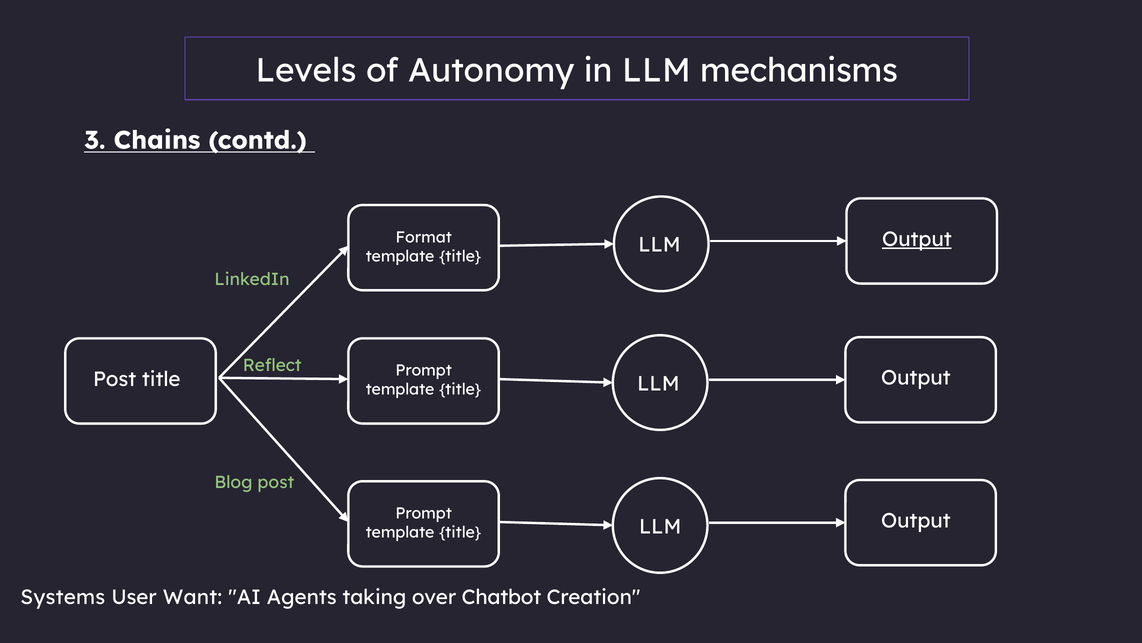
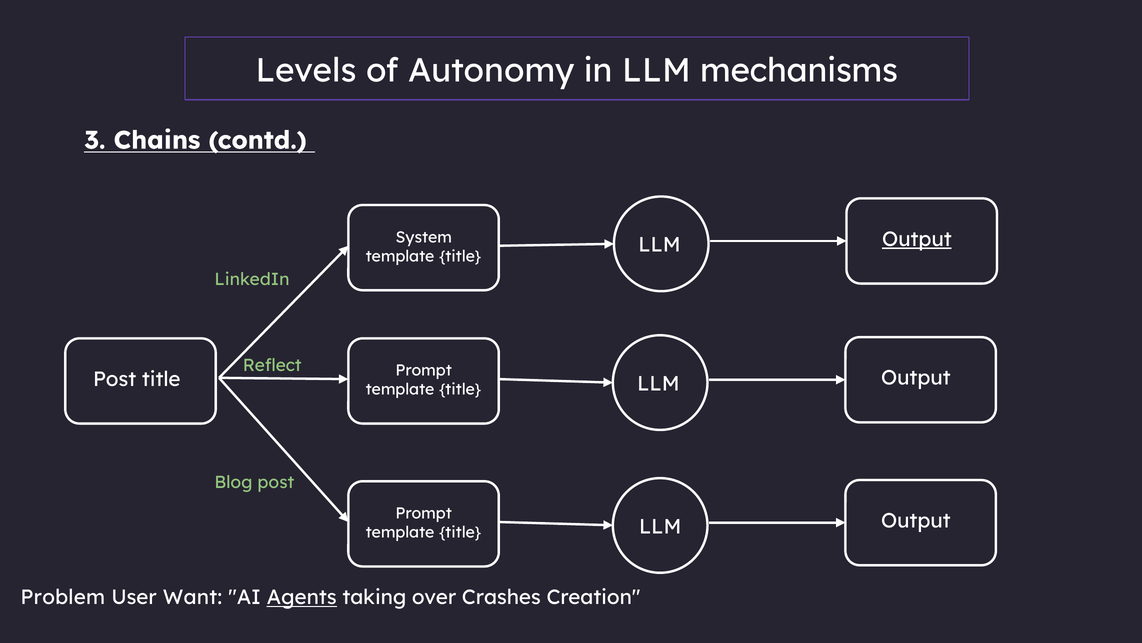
Format: Format -> System
Systems: Systems -> Problem
Agents underline: none -> present
Chatbot: Chatbot -> Crashes
